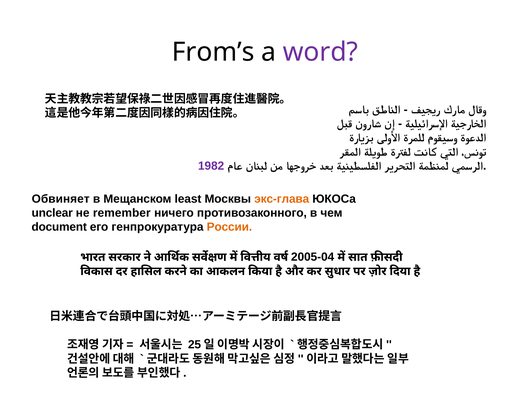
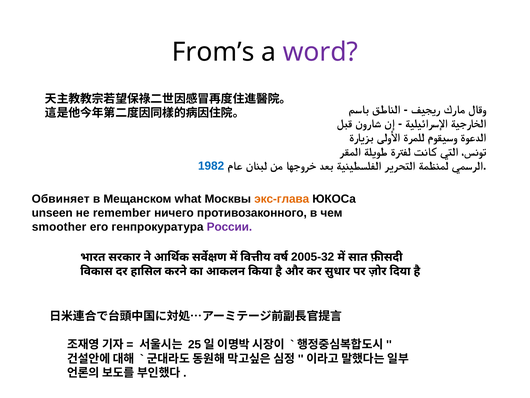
1982 colour: purple -> blue
least: least -> what
unclear: unclear -> unseen
document: document -> smoother
России colour: orange -> purple
2005-04: 2005-04 -> 2005-32
